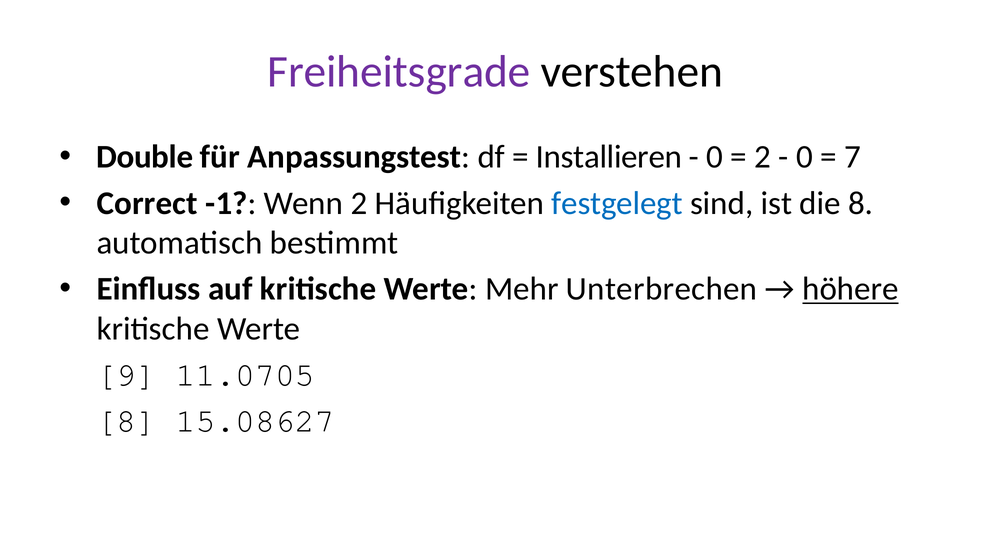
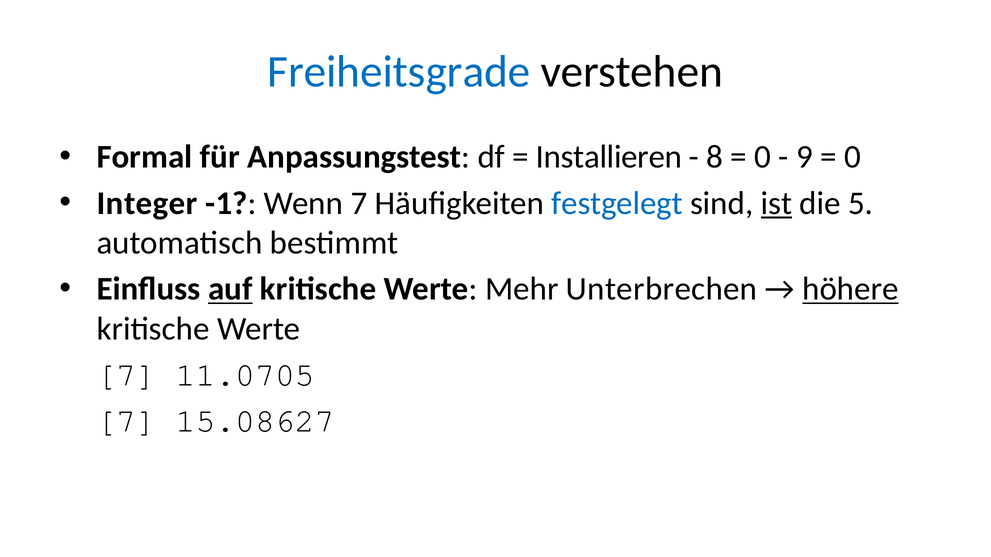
Freiheitsgrade colour: purple -> blue
Double: Double -> Formal
0 at (715, 157): 0 -> 8
2 at (763, 157): 2 -> 0
0 at (804, 157): 0 -> 9
7 at (853, 157): 7 -> 0
Correct: Correct -> Integer
Wenn 2: 2 -> 7
ist underline: none -> present
die 8: 8 -> 5
auf underline: none -> present
9 at (126, 375): 9 -> 7
8 at (126, 421): 8 -> 7
